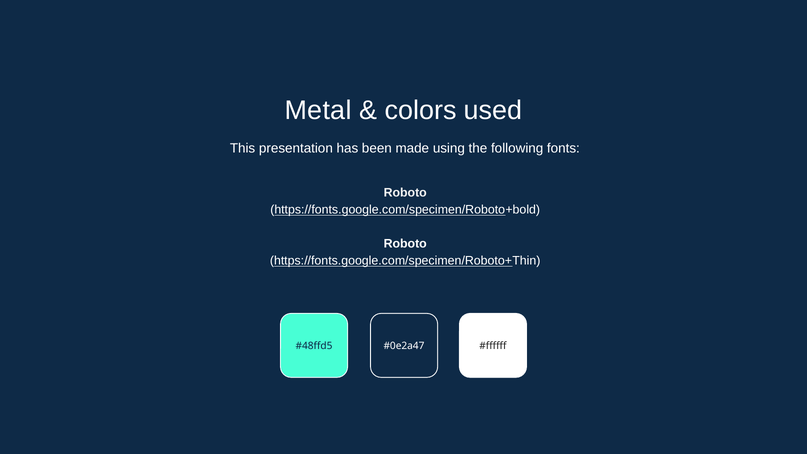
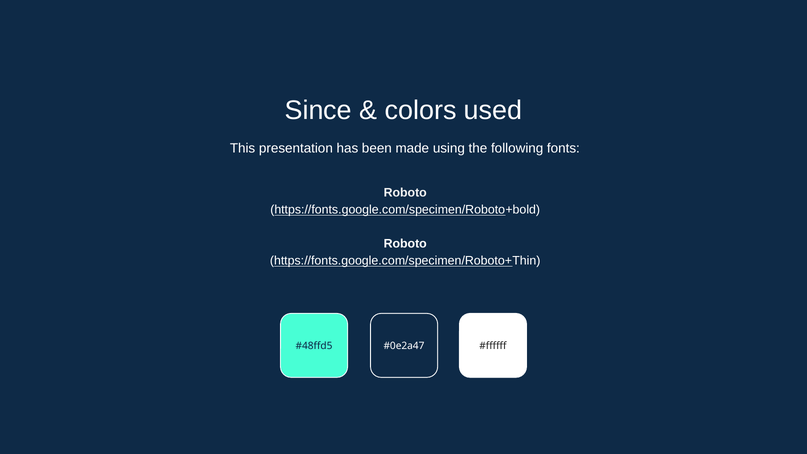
Metal: Metal -> Since
